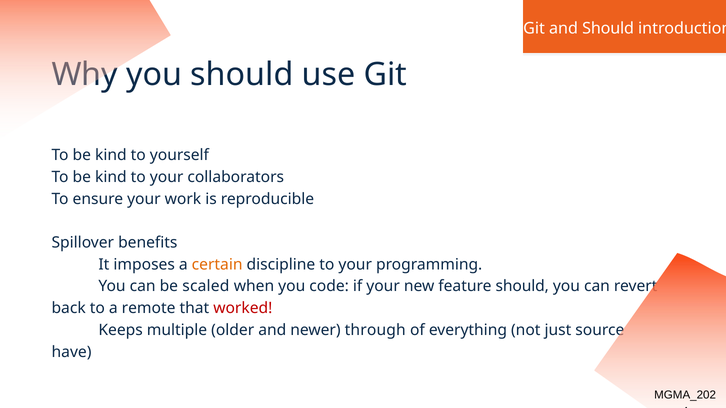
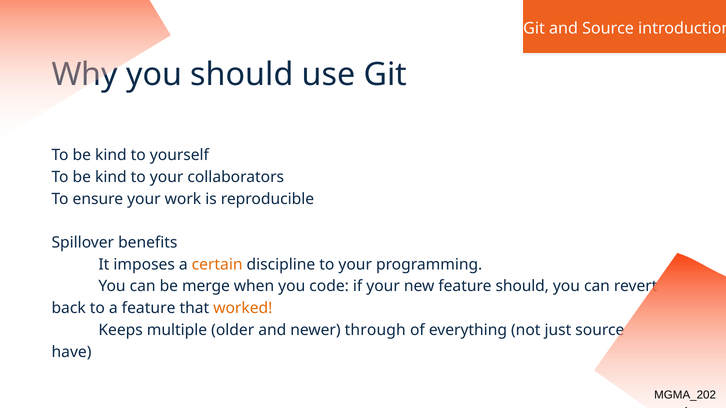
and Should: Should -> Source
scaled: scaled -> merge
a remote: remote -> feature
worked colour: red -> orange
